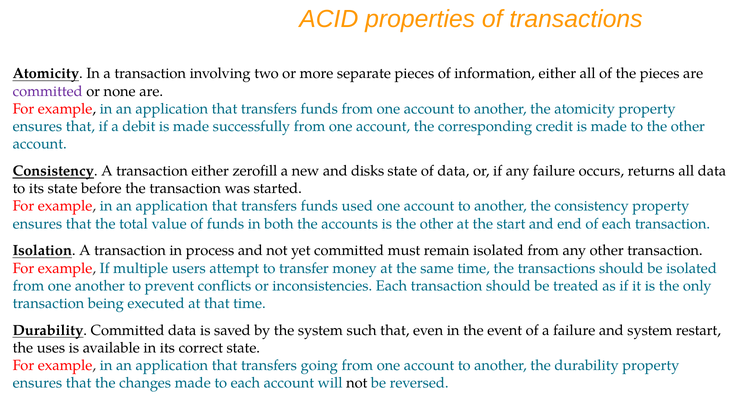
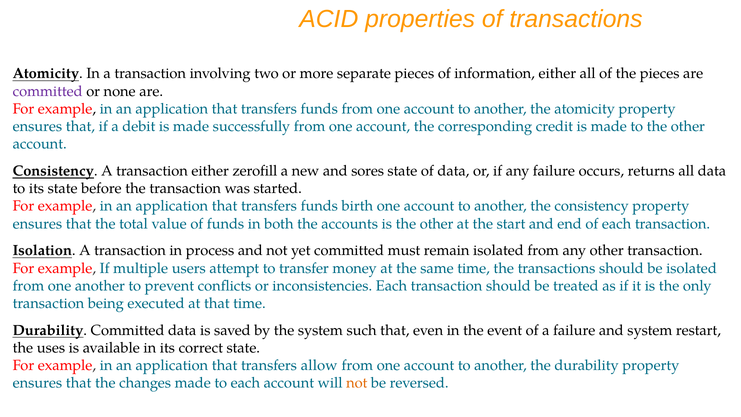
disks: disks -> sores
used: used -> birth
going: going -> allow
not at (357, 383) colour: black -> orange
